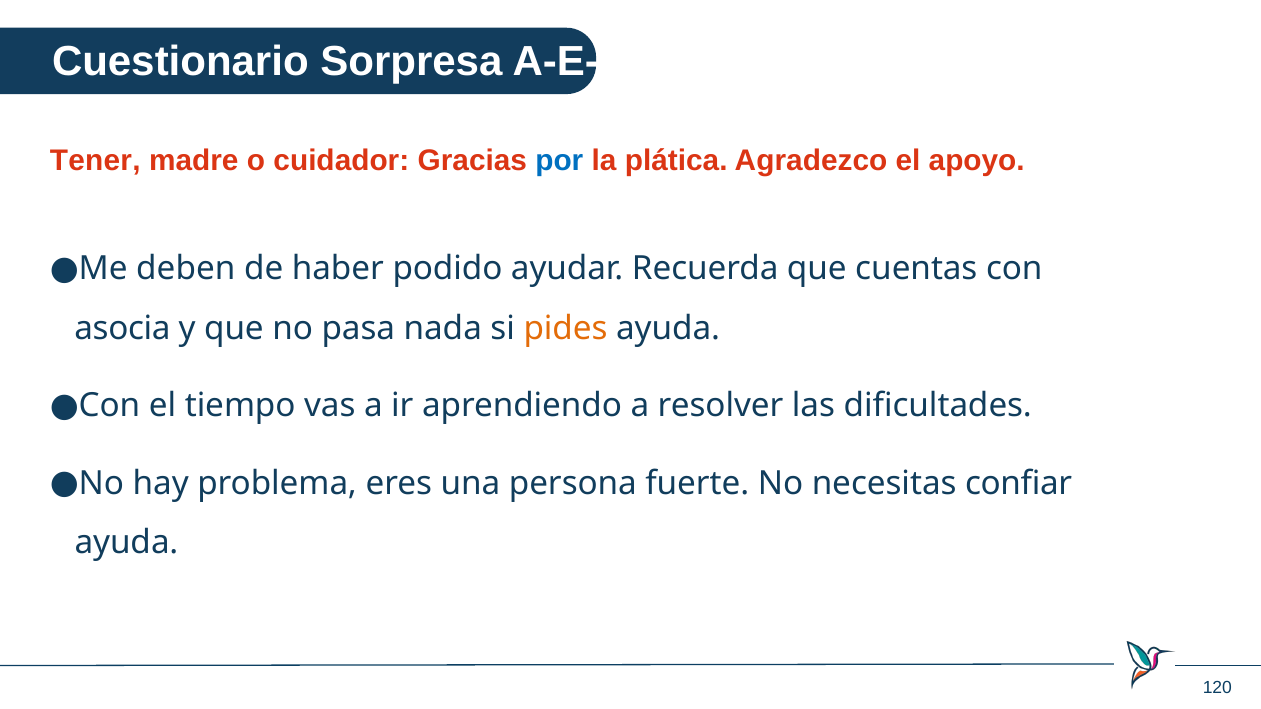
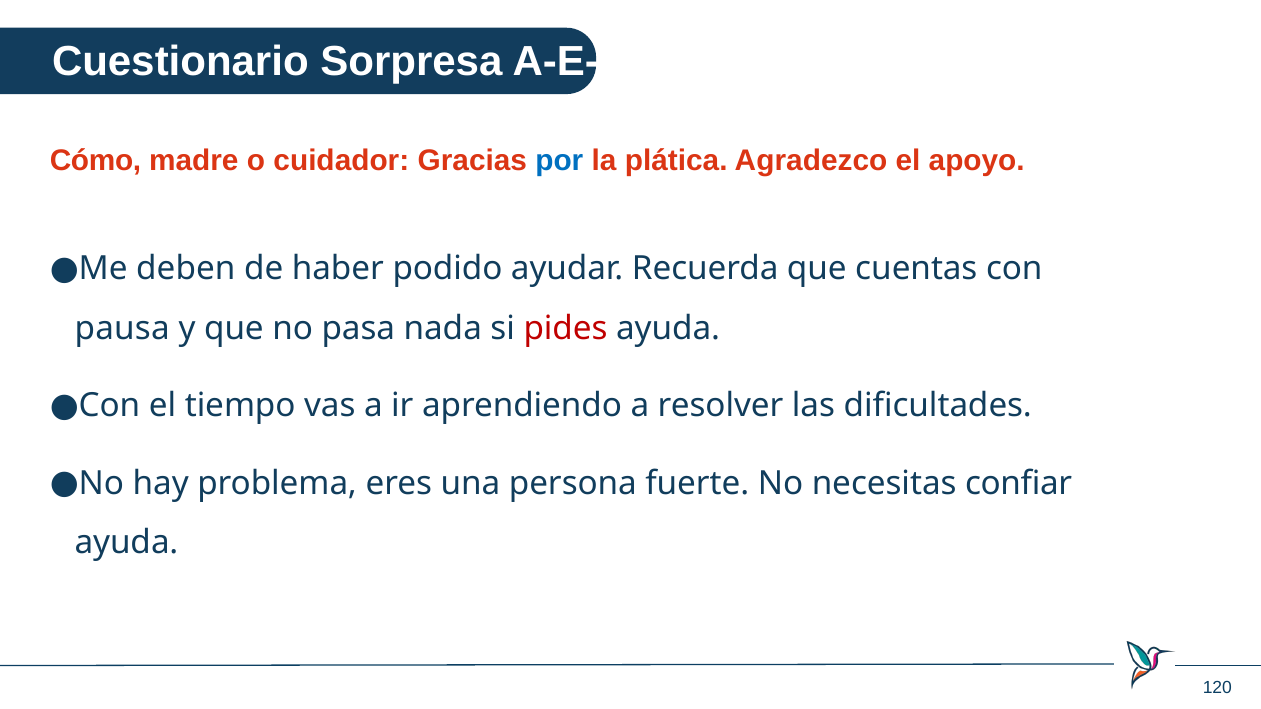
Tener: Tener -> Cómo
asocia: asocia -> pausa
pides colour: orange -> red
